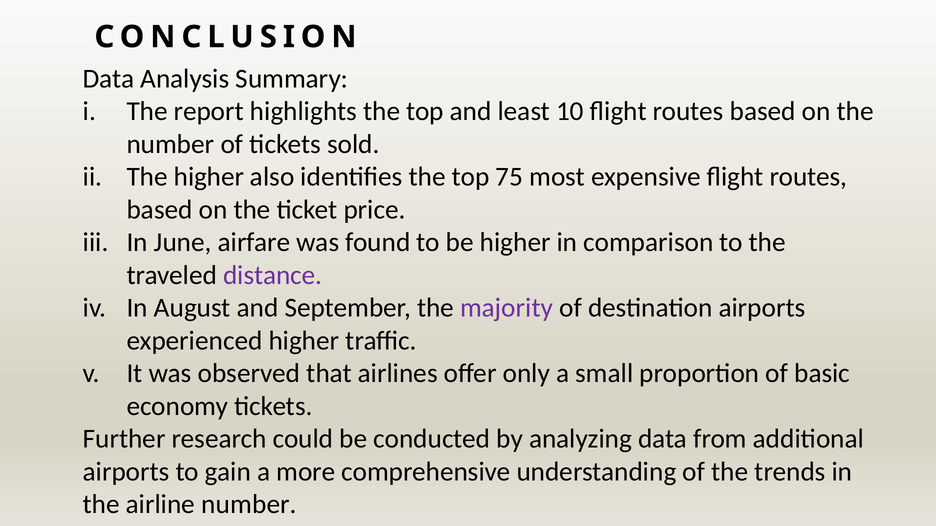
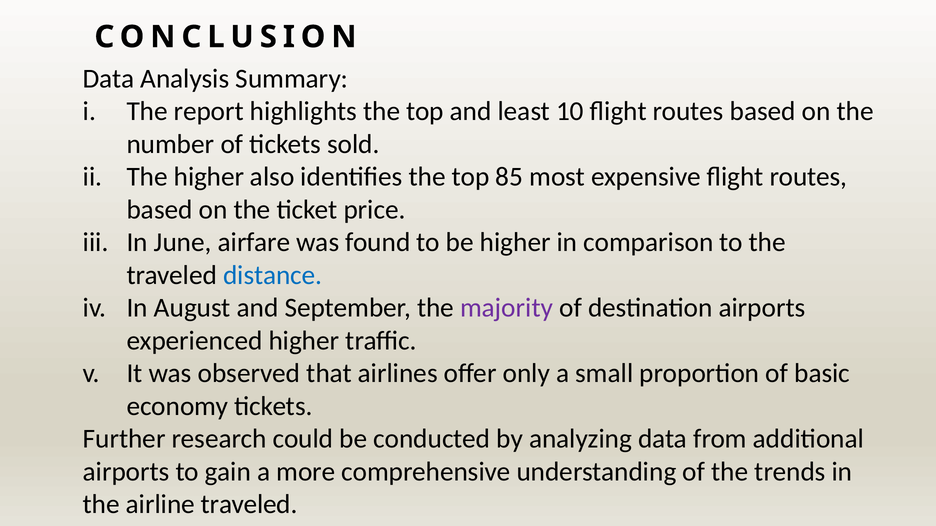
75: 75 -> 85
distance colour: purple -> blue
airline number: number -> traveled
